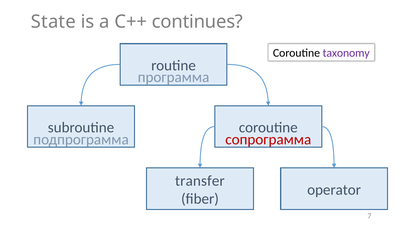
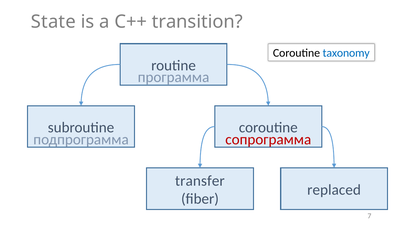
continues: continues -> transition
taxonomy colour: purple -> blue
operator: operator -> replaced
